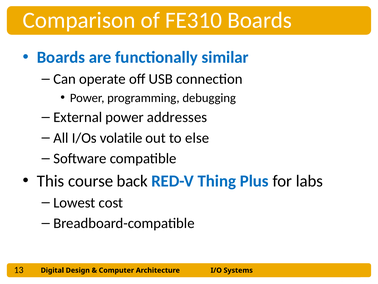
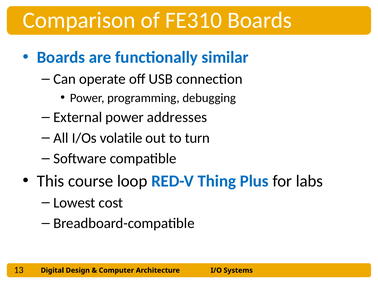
else: else -> turn
back: back -> loop
